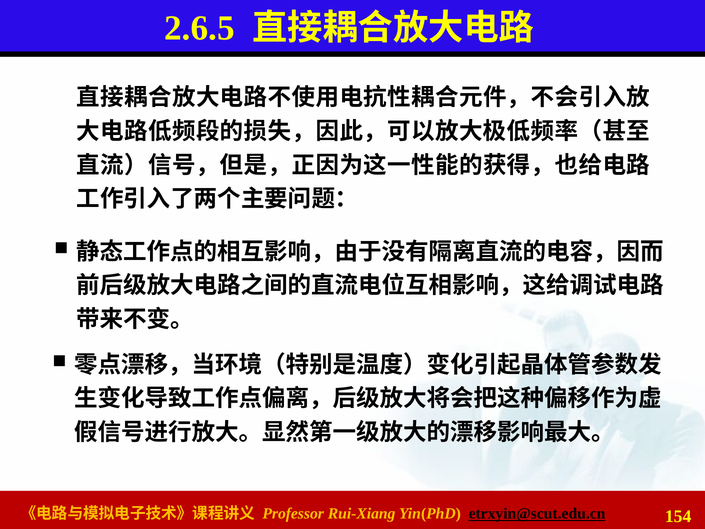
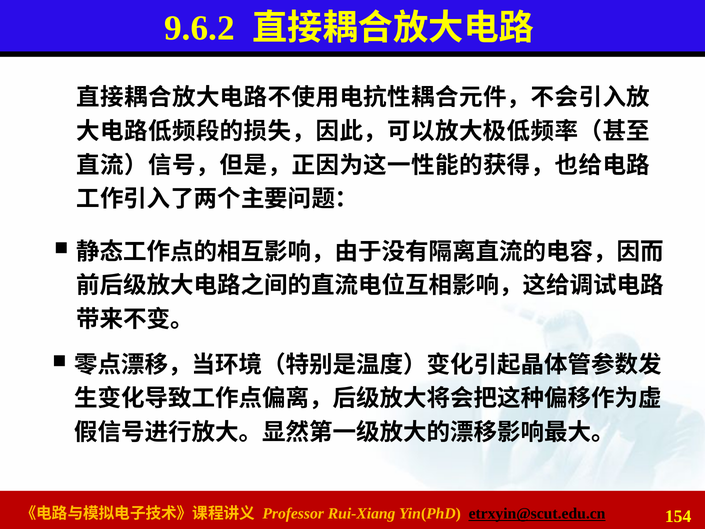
2.6.5: 2.6.5 -> 9.6.2
